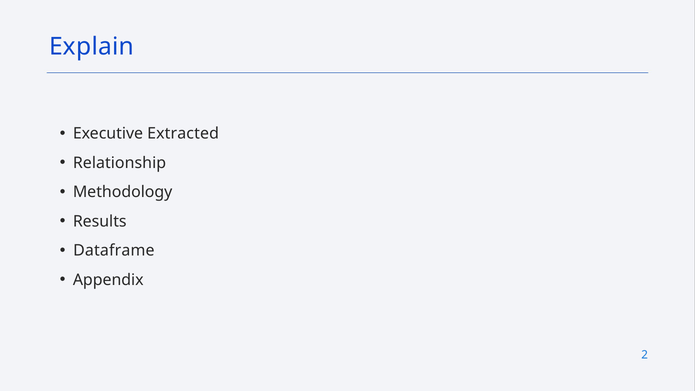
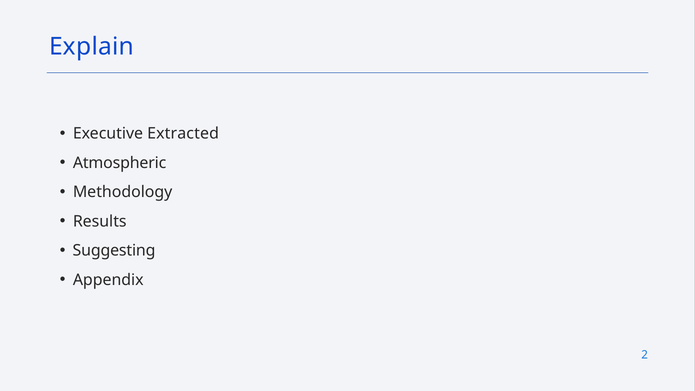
Relationship: Relationship -> Atmospheric
Dataframe: Dataframe -> Suggesting
